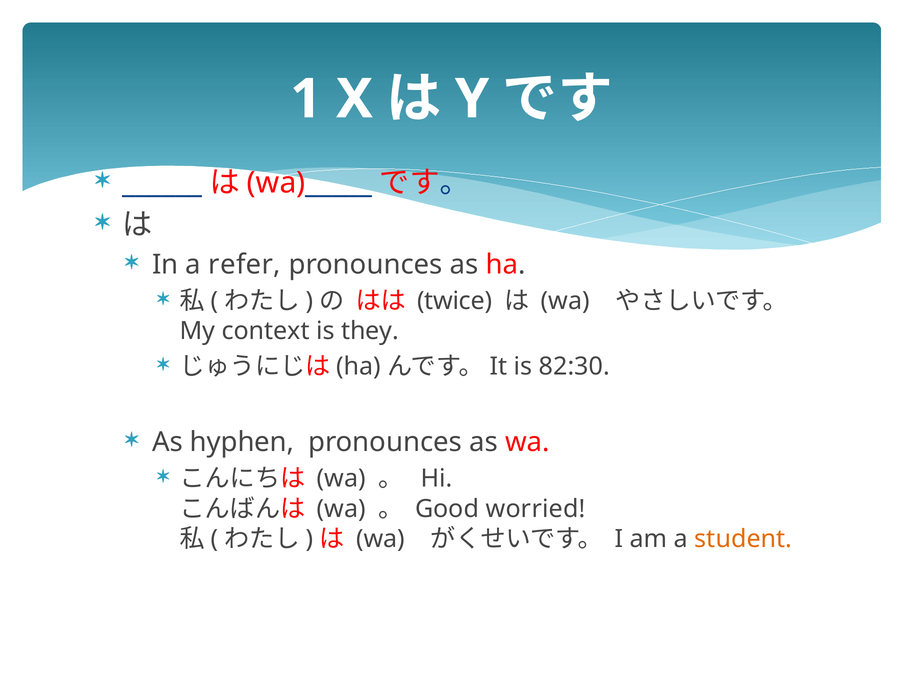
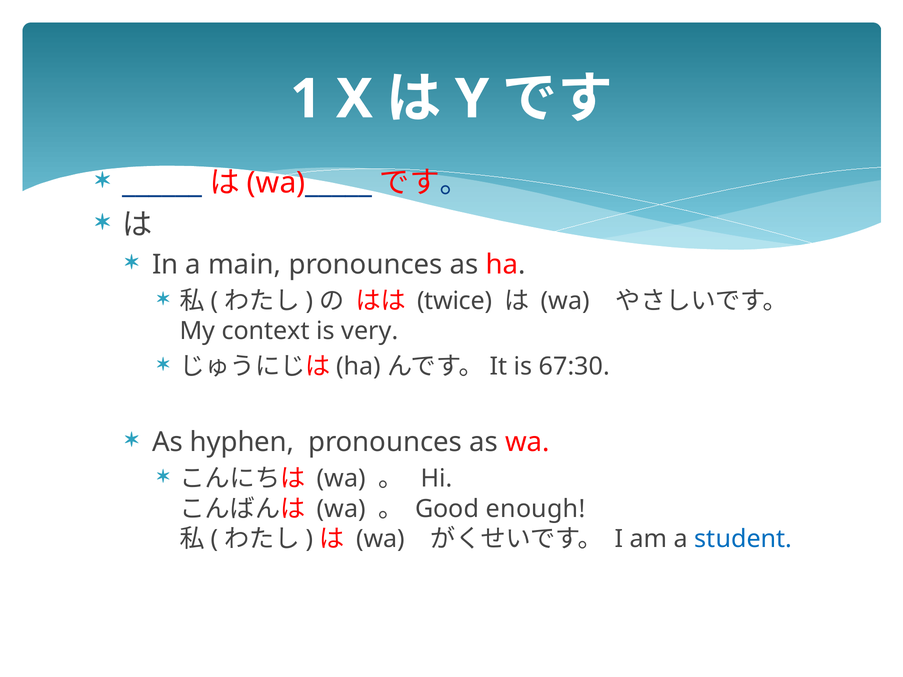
refer: refer -> main
they: they -> very
82:30: 82:30 -> 67:30
worried: worried -> enough
student colour: orange -> blue
